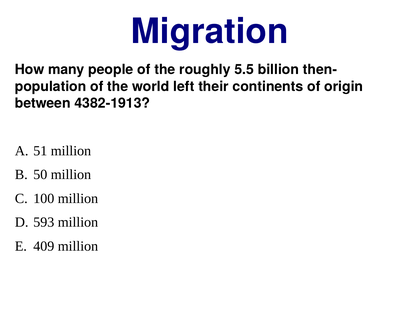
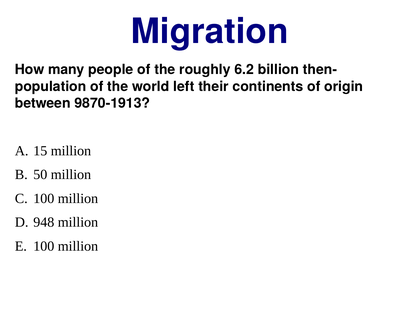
5.5: 5.5 -> 6.2
4382-1913: 4382-1913 -> 9870-1913
51: 51 -> 15
593: 593 -> 948
409 at (44, 246): 409 -> 100
